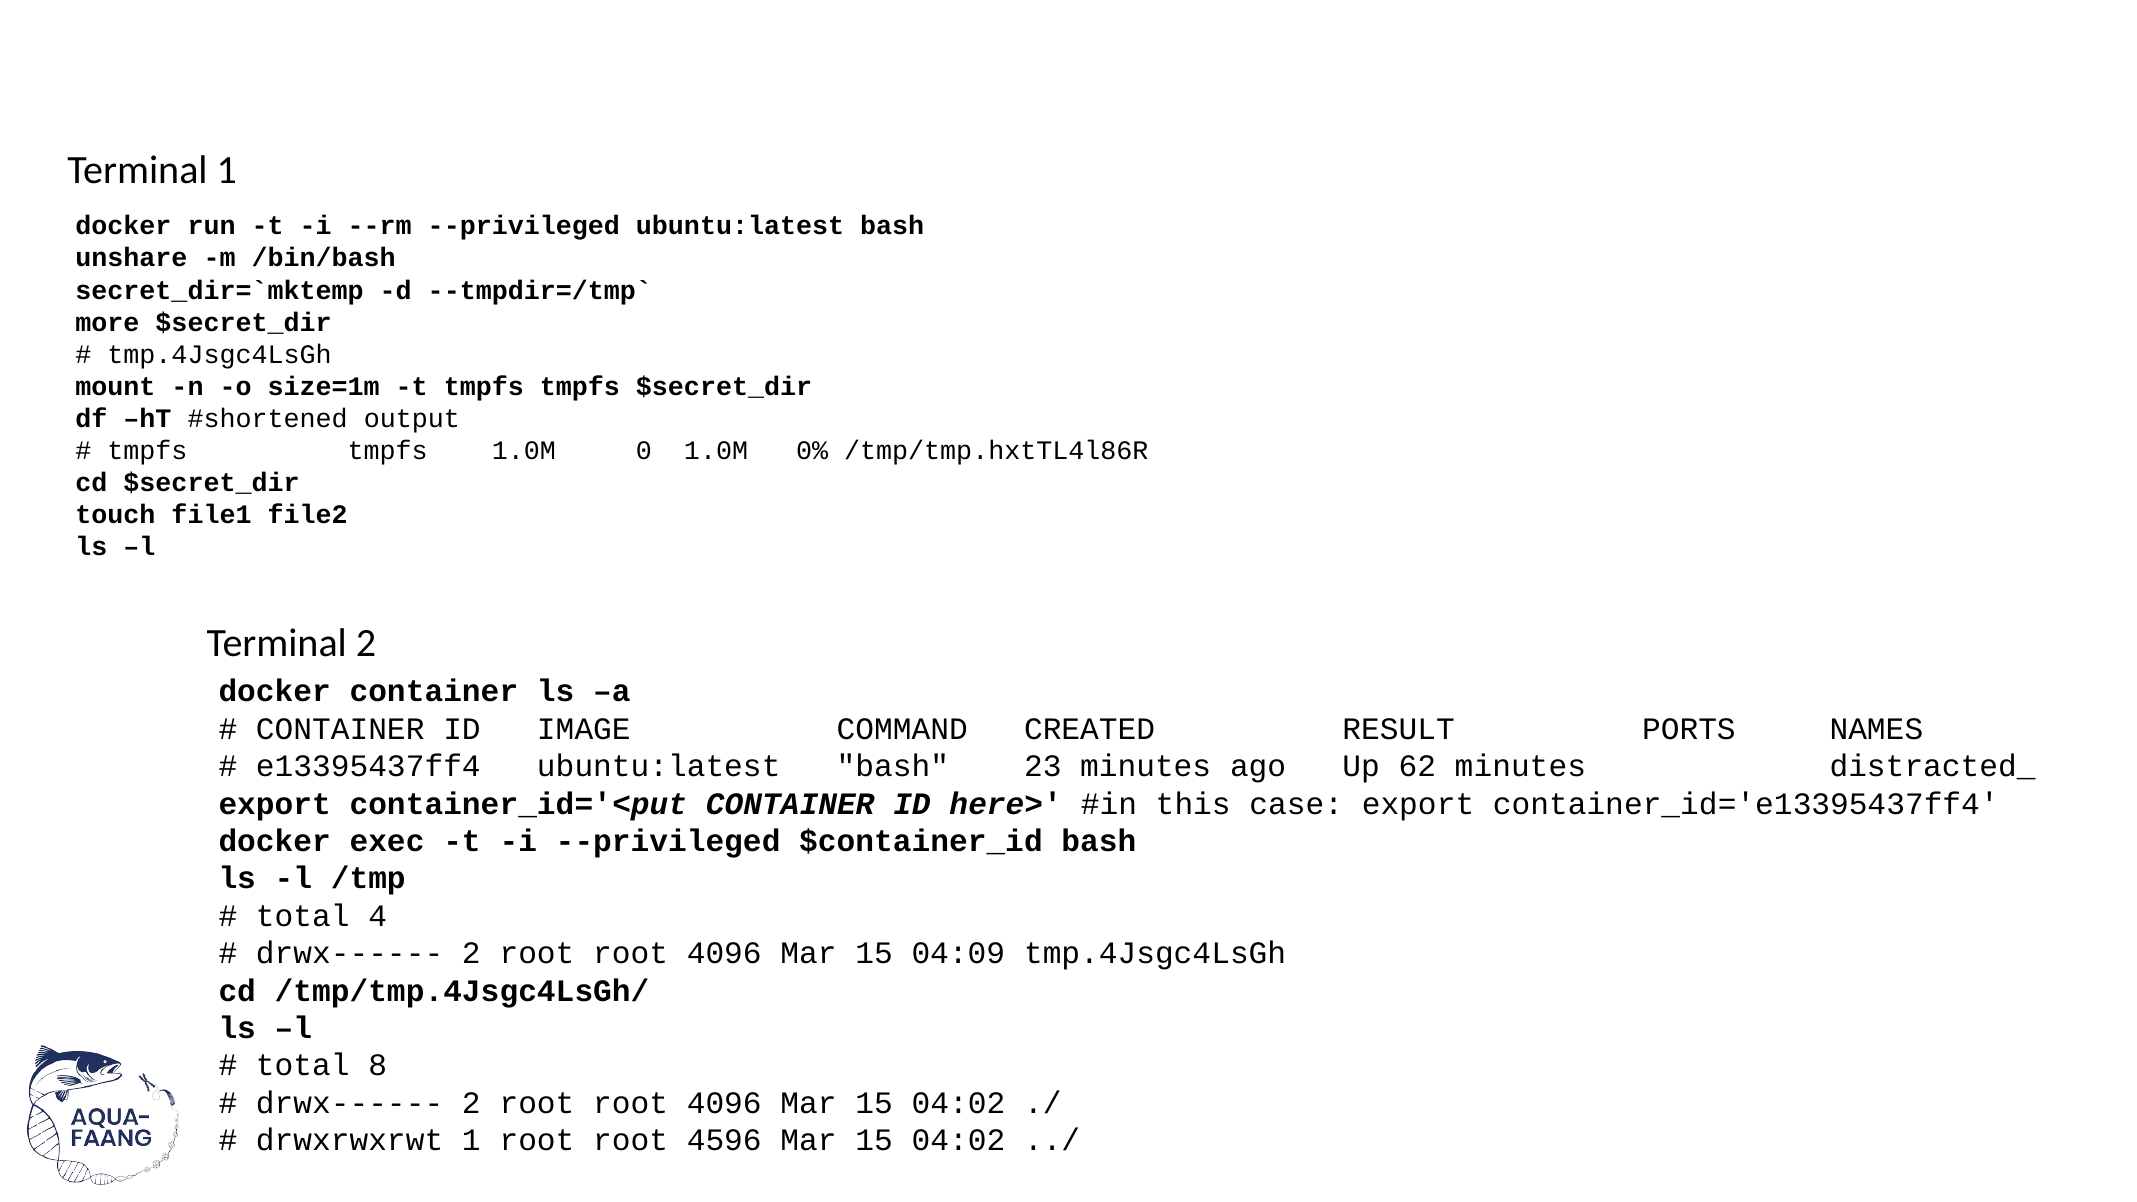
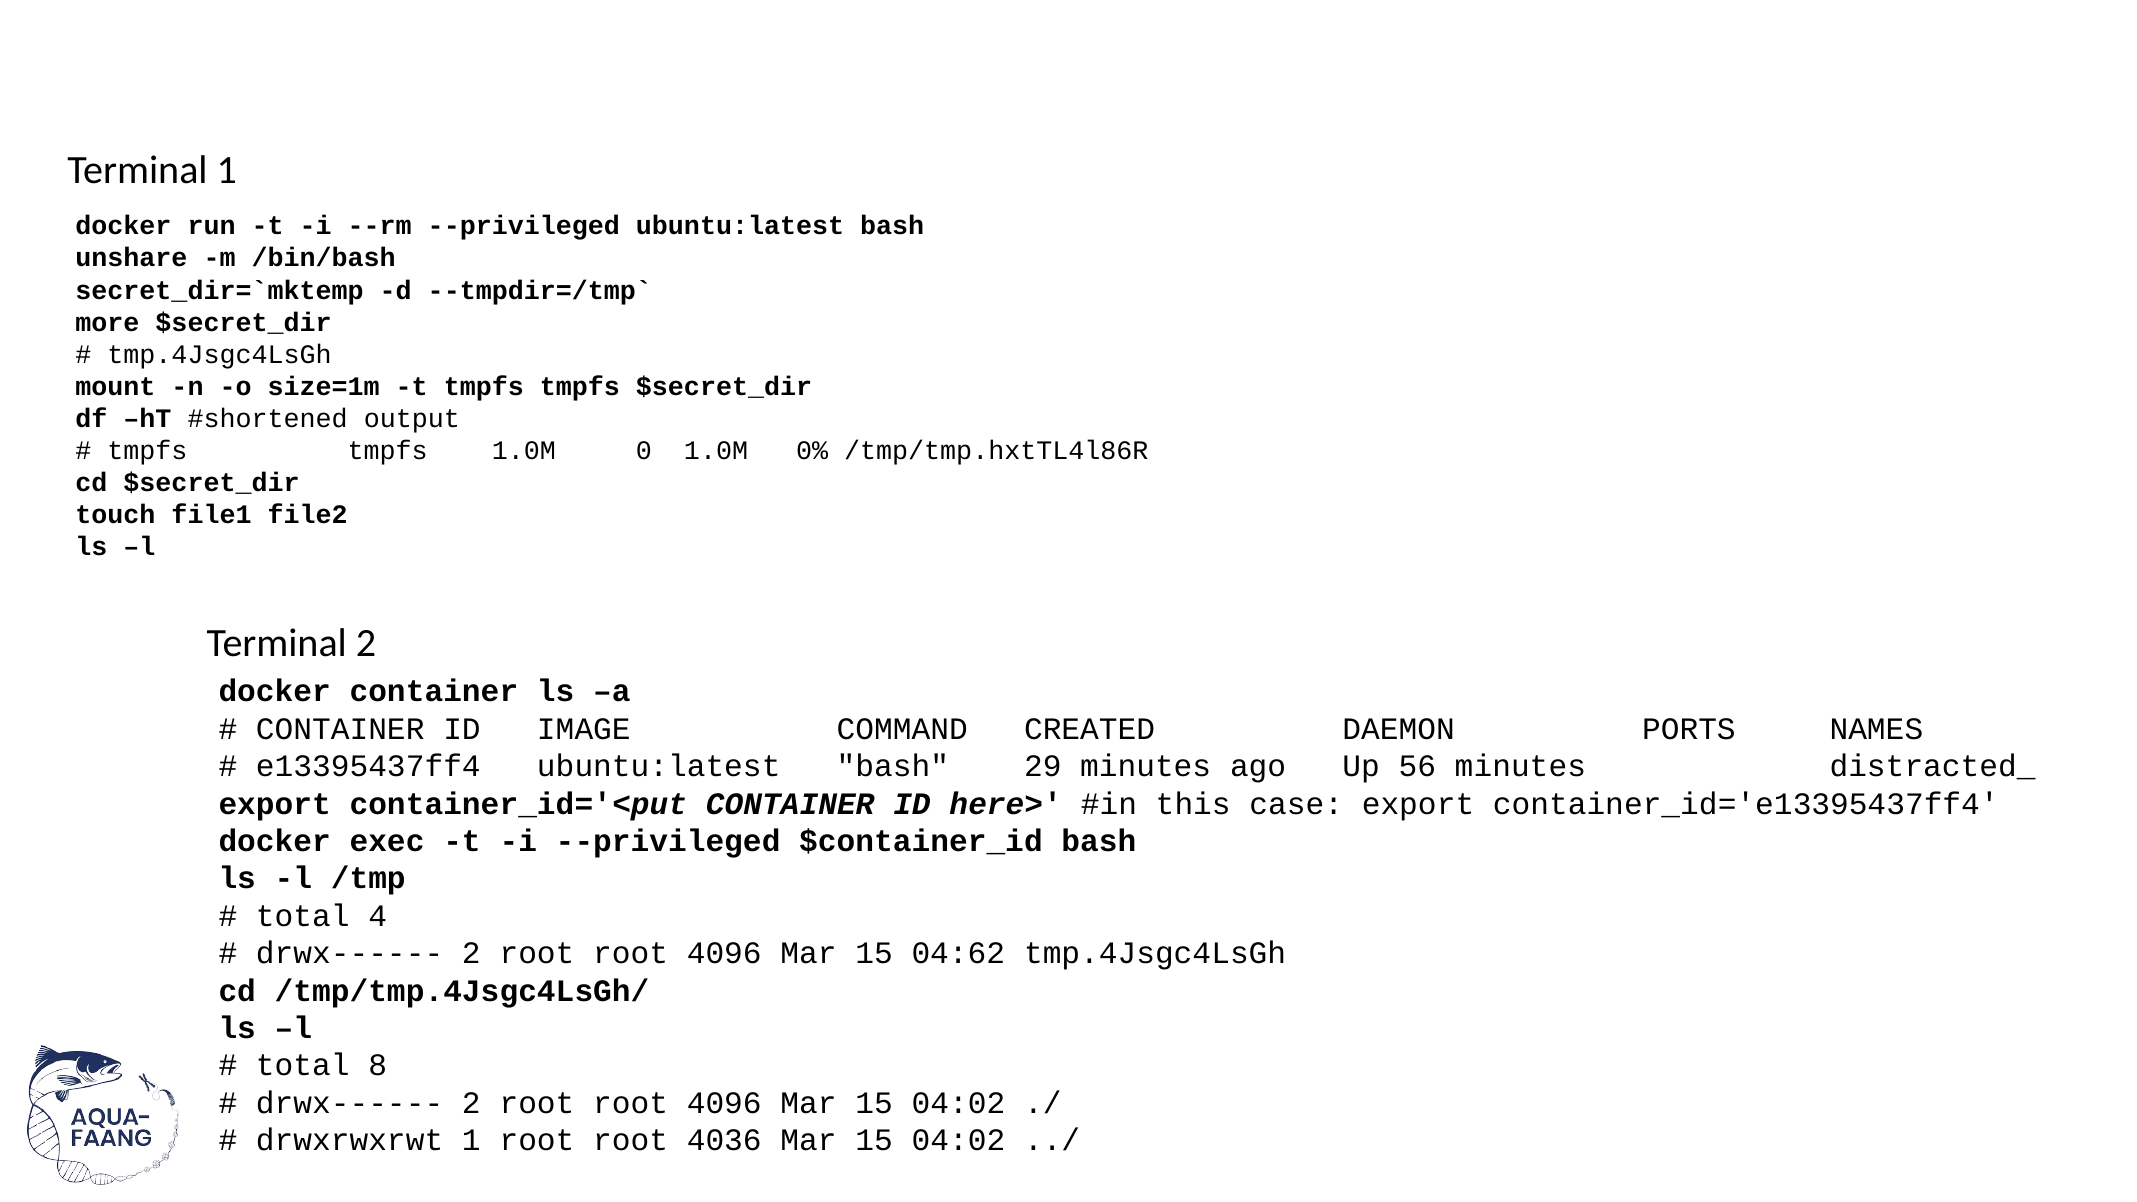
RESULT: RESULT -> DAEMON
23: 23 -> 29
62: 62 -> 56
04:09: 04:09 -> 04:62
4596: 4596 -> 4036
